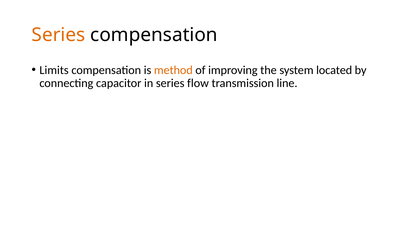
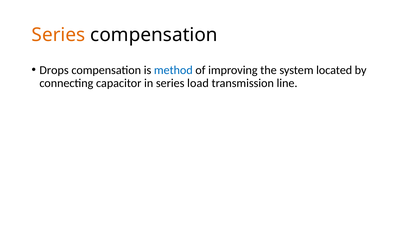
Limits: Limits -> Drops
method colour: orange -> blue
flow: flow -> load
